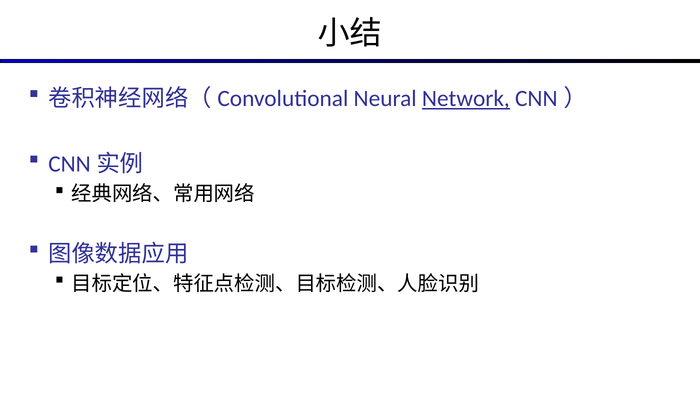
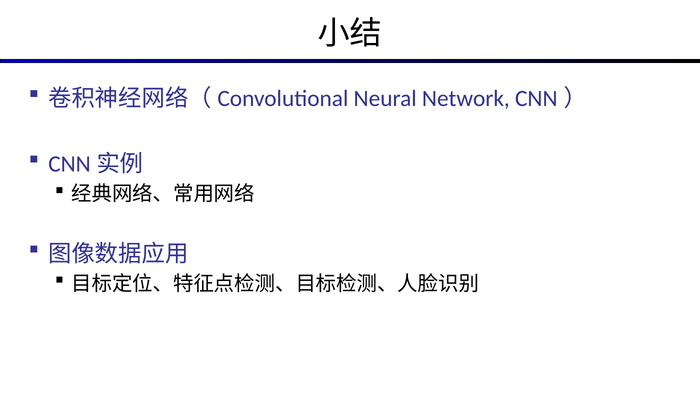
Network underline: present -> none
